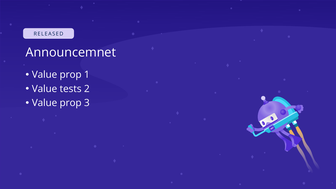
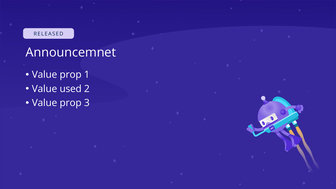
tests: tests -> used
